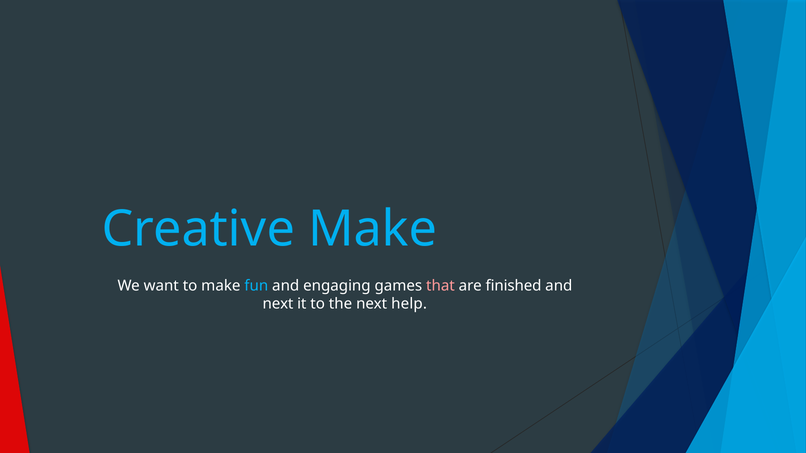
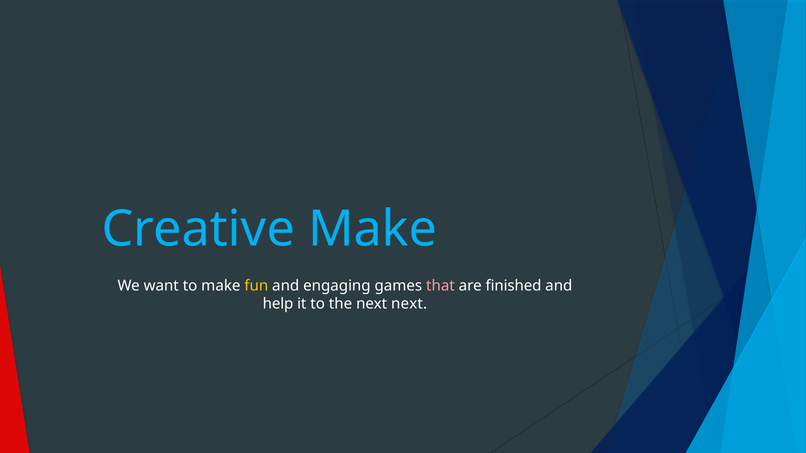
fun colour: light blue -> yellow
next at (278, 304): next -> help
next help: help -> next
